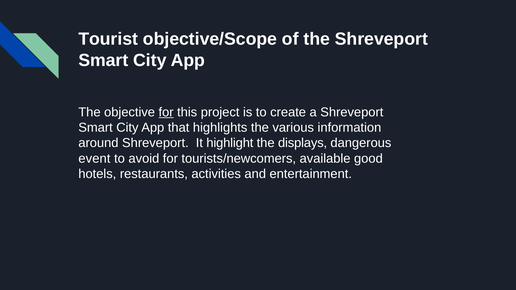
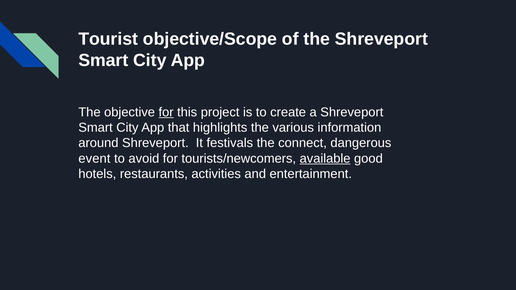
highlight: highlight -> festivals
displays: displays -> connect
available underline: none -> present
